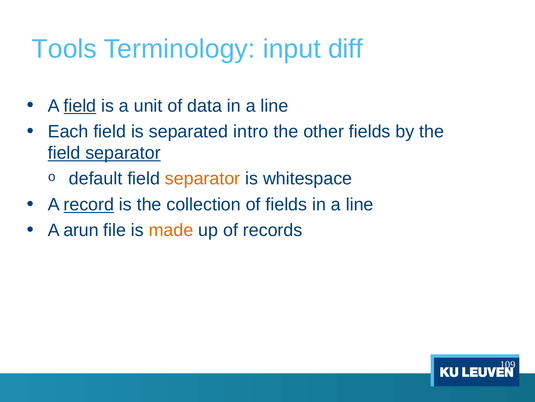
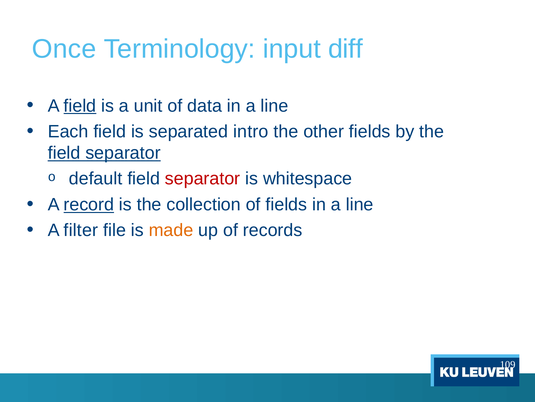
Tools: Tools -> Once
separator at (203, 178) colour: orange -> red
arun: arun -> filter
